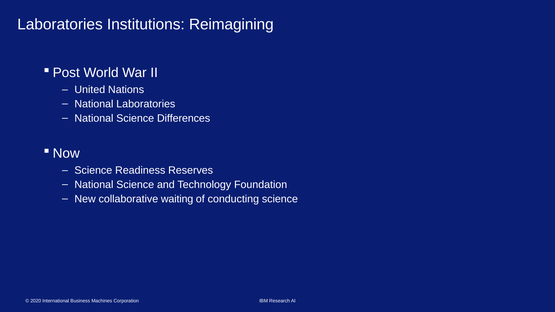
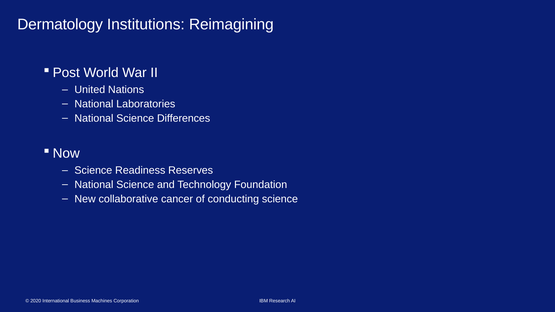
Laboratories at (60, 25): Laboratories -> Dermatology
waiting: waiting -> cancer
